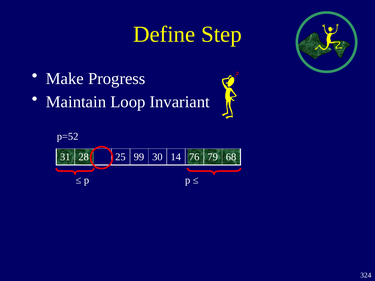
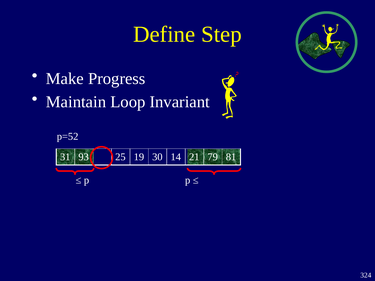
28: 28 -> 93
99: 99 -> 19
76: 76 -> 21
68: 68 -> 81
